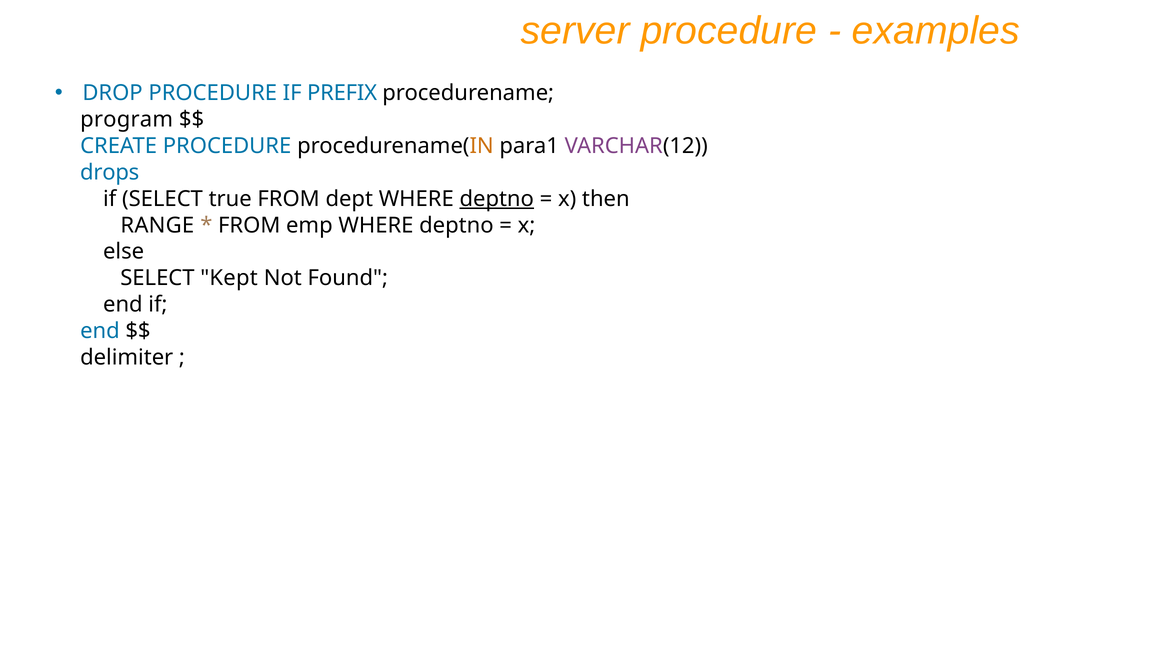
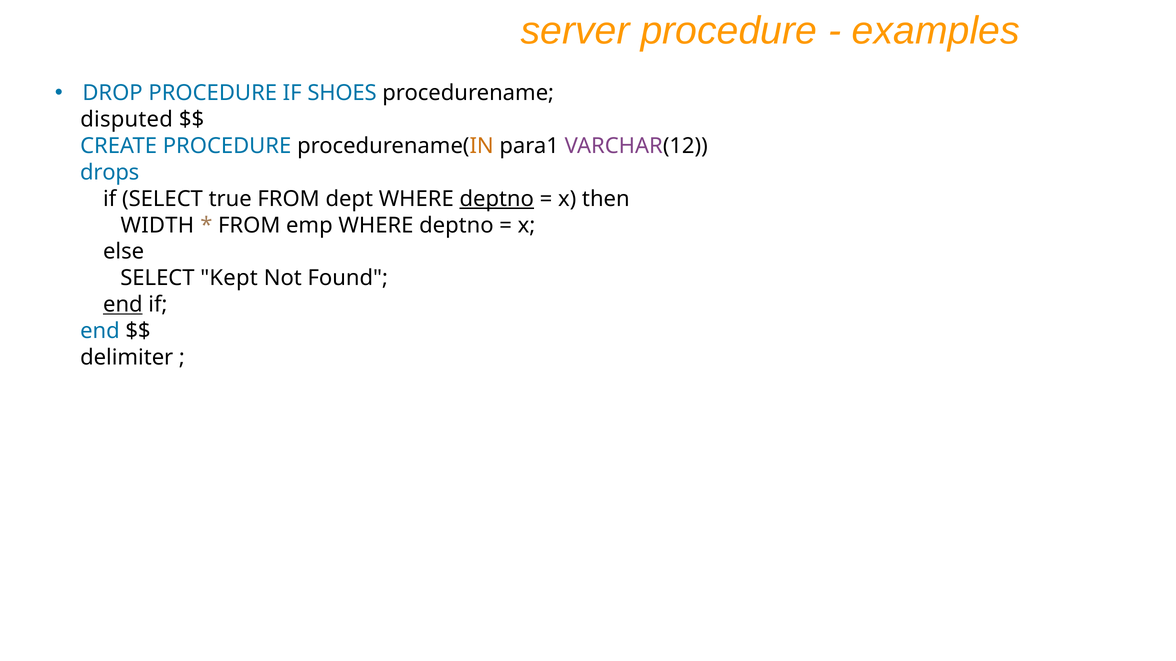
PREFIX: PREFIX -> SHOES
program: program -> disputed
RANGE: RANGE -> WIDTH
end at (123, 305) underline: none -> present
